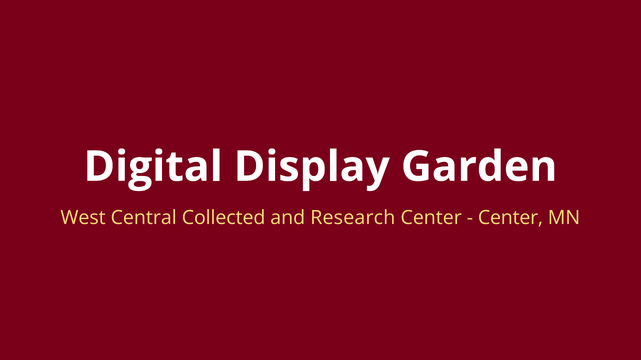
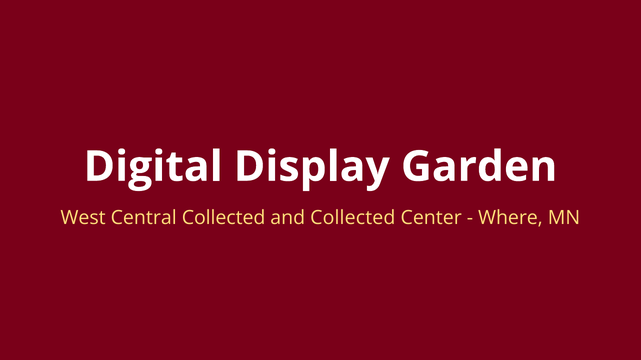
and Research: Research -> Collected
Center at (510, 218): Center -> Where
